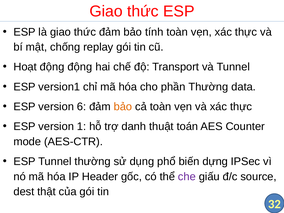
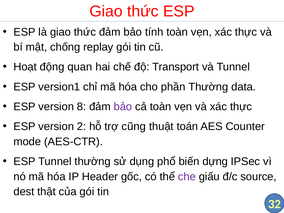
động động: động -> quan
6: 6 -> 8
bảo at (123, 107) colour: orange -> purple
1: 1 -> 2
danh: danh -> cũng
